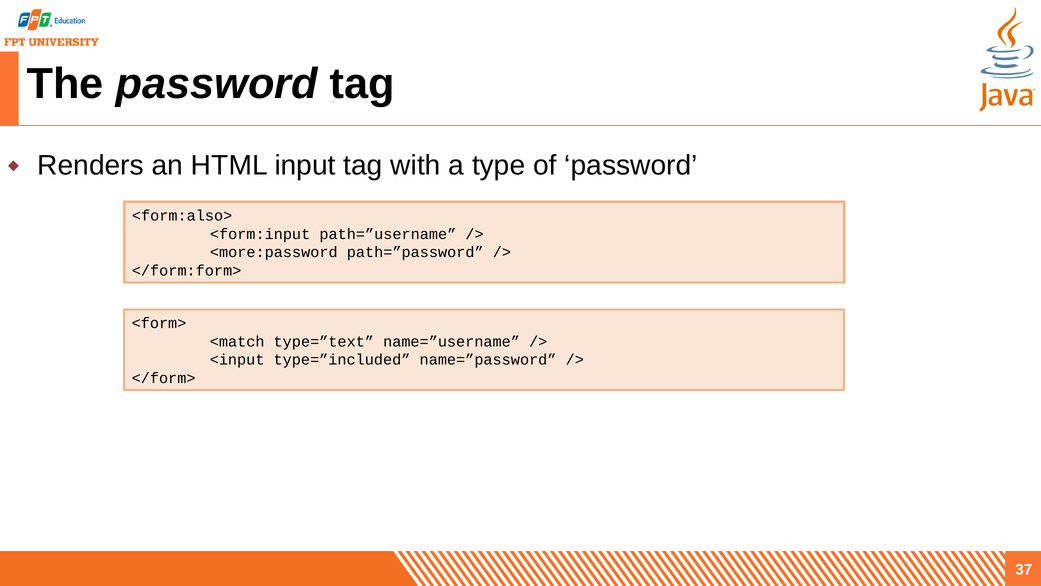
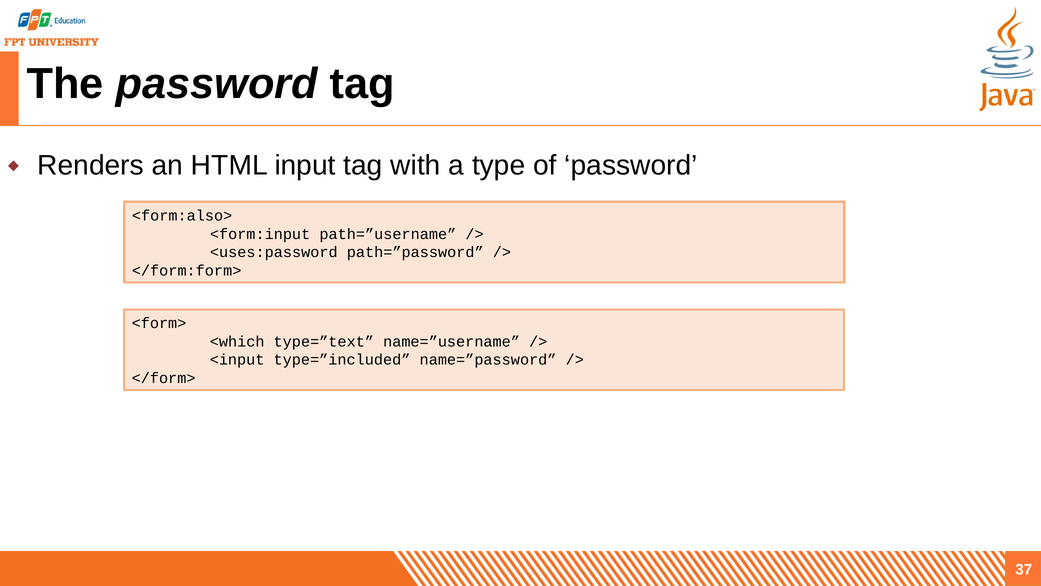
<more:password: <more:password -> <uses:password
<match: <match -> <which
